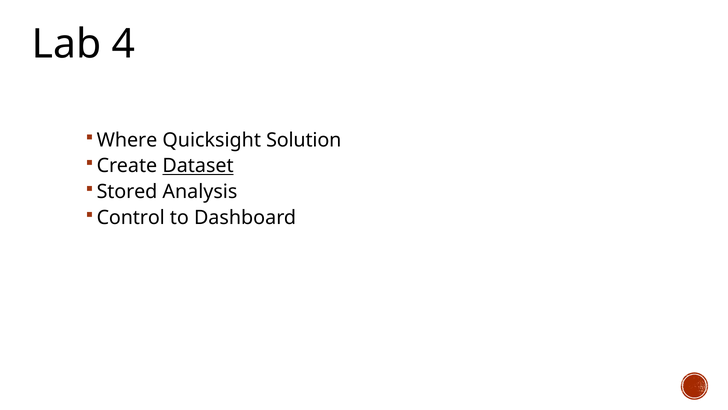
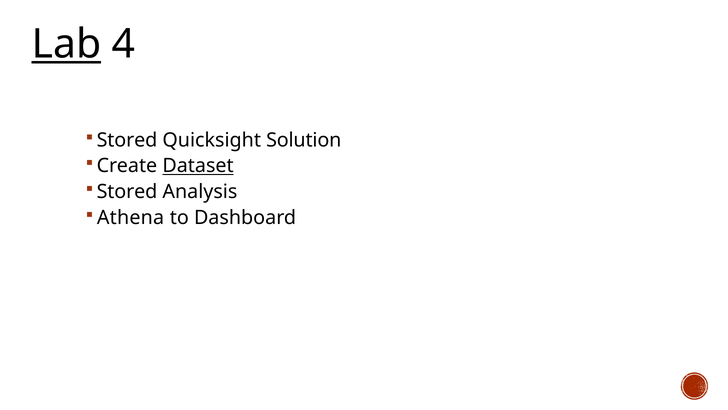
Lab underline: none -> present
Where at (127, 140): Where -> Stored
Control: Control -> Athena
